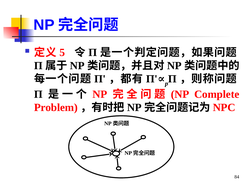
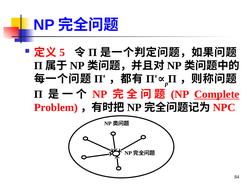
Complete underline: none -> present
